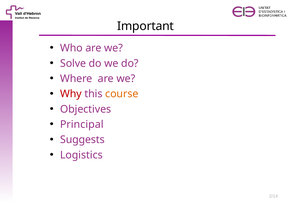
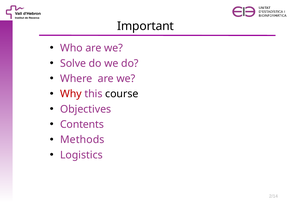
course colour: orange -> black
Principal: Principal -> Contents
Suggests: Suggests -> Methods
